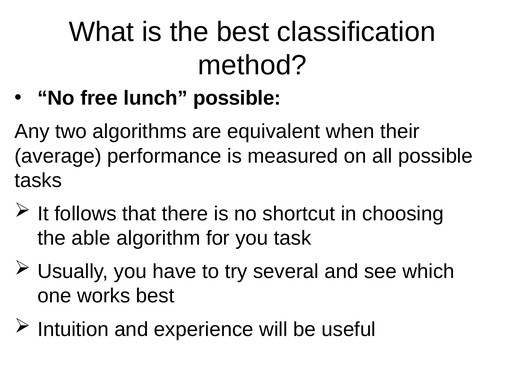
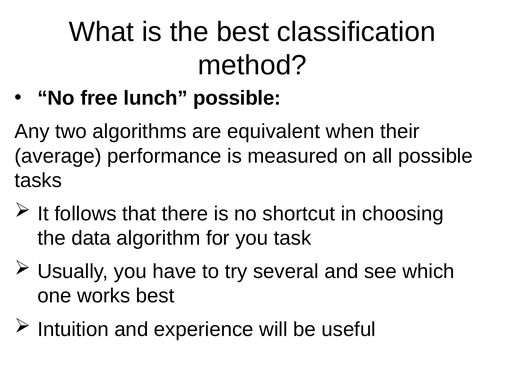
able: able -> data
